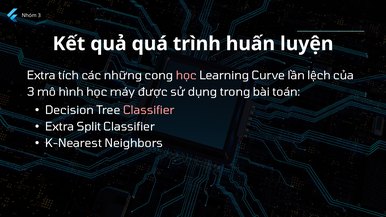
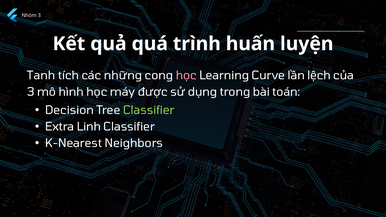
Extra at (41, 76): Extra -> Tanh
Classifier at (149, 110) colour: pink -> light green
Split: Split -> Linh
